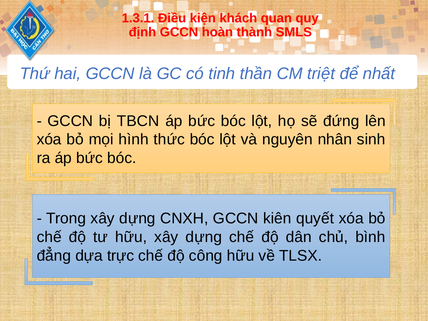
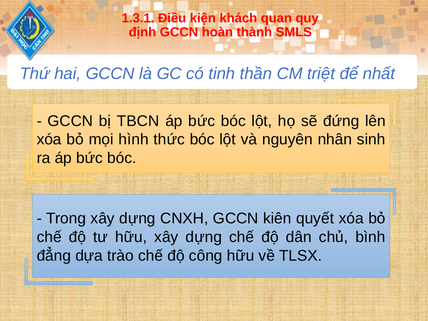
trực: trực -> trào
